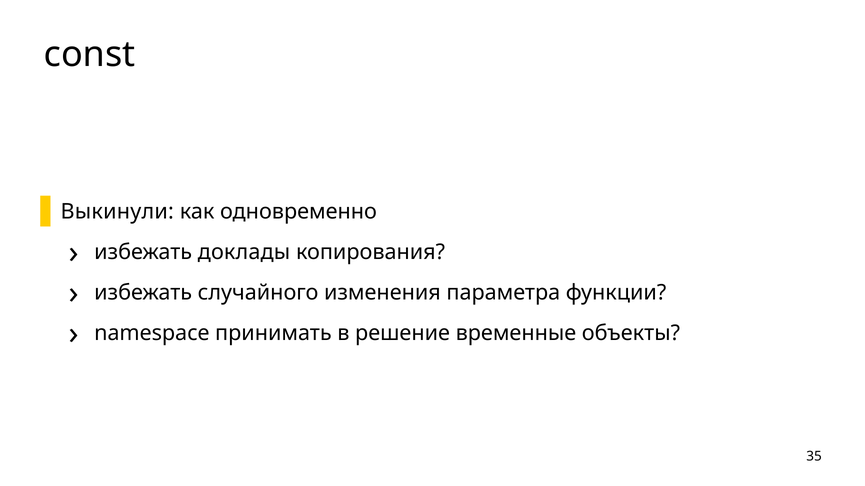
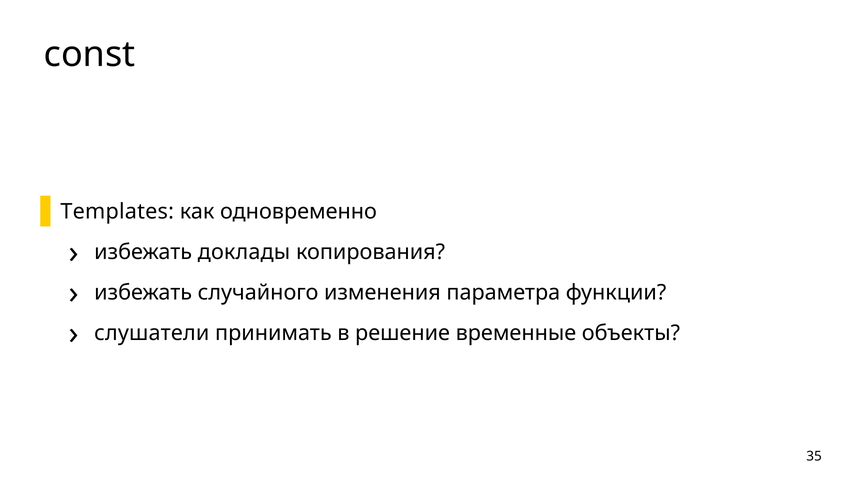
Выкинули: Выкинули -> Templates
namespace: namespace -> слушатели
